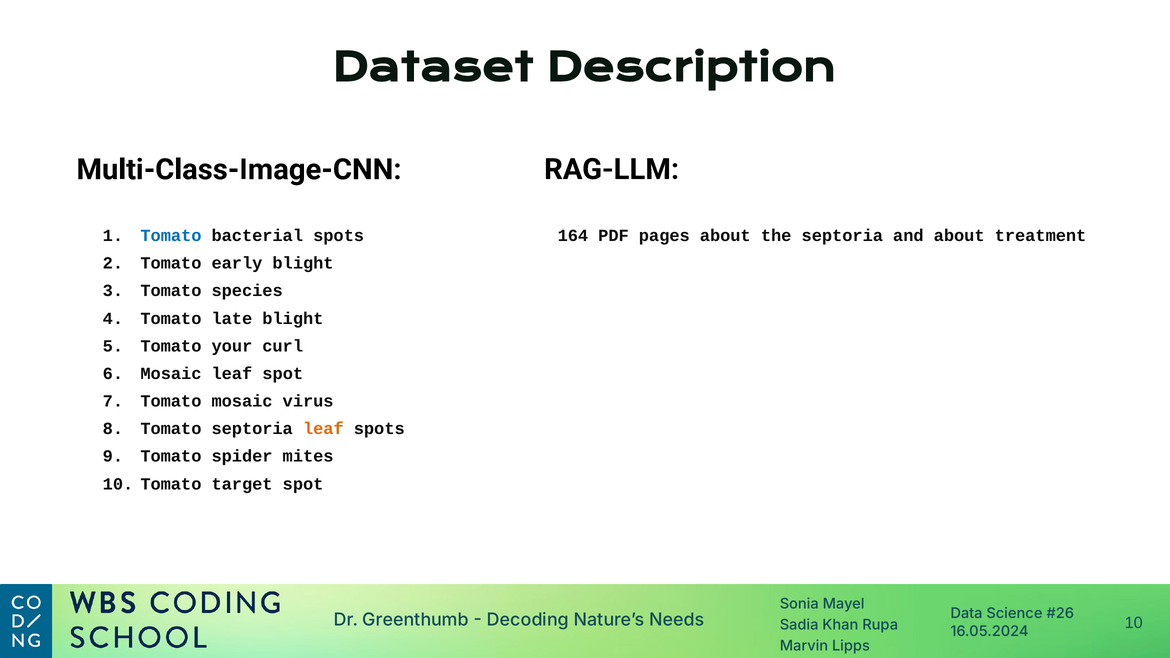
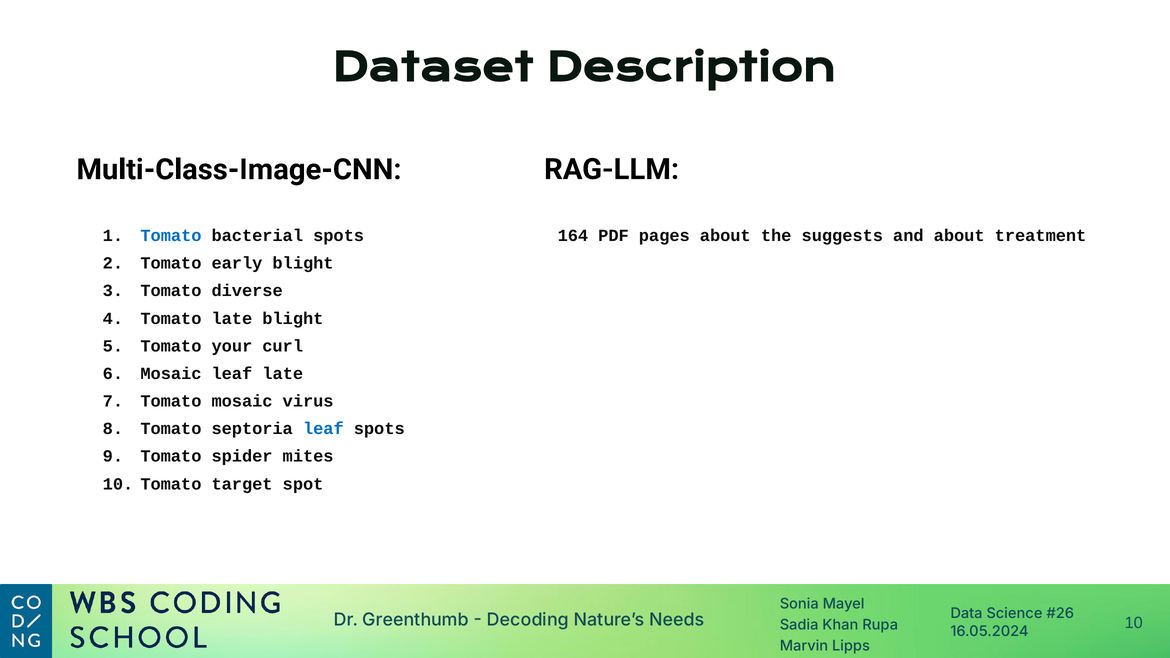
the septoria: septoria -> suggests
species: species -> diverse
leaf spot: spot -> late
leaf at (323, 429) colour: orange -> blue
